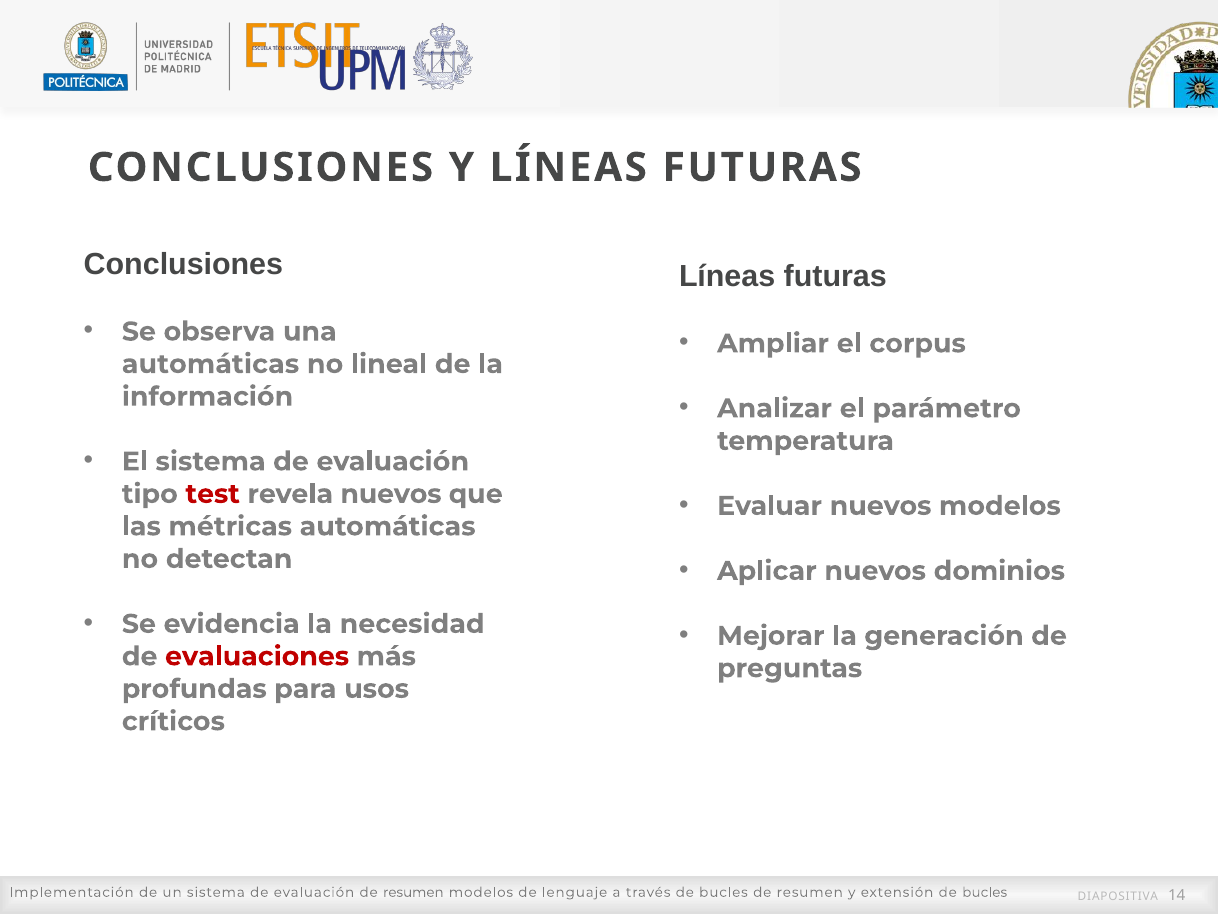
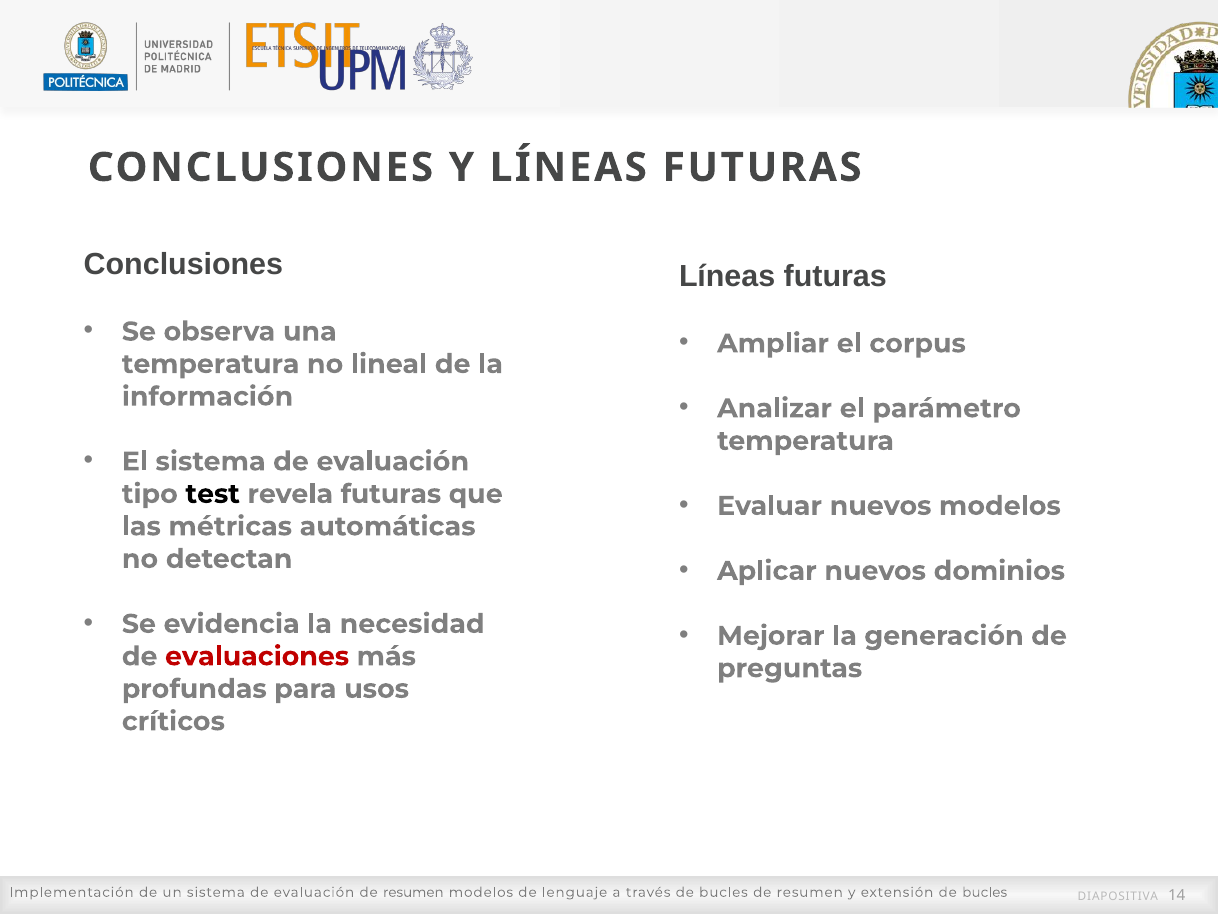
automáticas at (211, 364): automáticas -> temperatura
test colour: red -> black
revela nuevos: nuevos -> futuras
